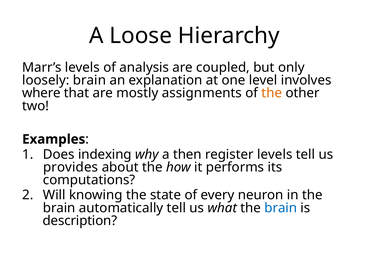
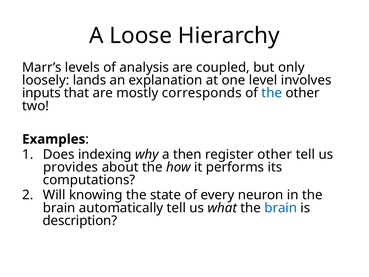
loosely brain: brain -> lands
where: where -> inputs
assignments: assignments -> corresponds
the at (272, 93) colour: orange -> blue
register levels: levels -> other
